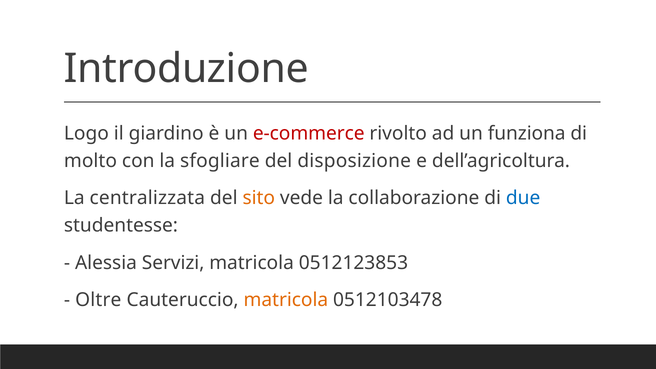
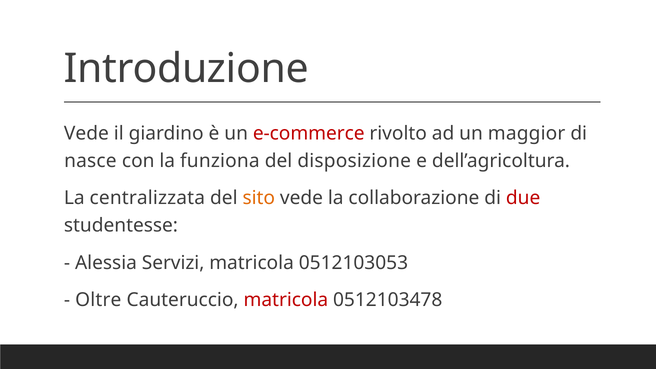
Logo at (86, 133): Logo -> Vede
funziona: funziona -> maggior
molto: molto -> nasce
sfogliare: sfogliare -> funziona
due colour: blue -> red
0512123853: 0512123853 -> 0512103053
matricola at (286, 300) colour: orange -> red
